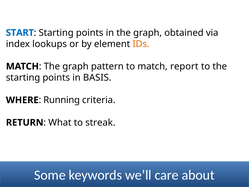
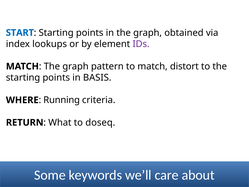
IDs colour: orange -> purple
report: report -> distort
streak: streak -> doseq
